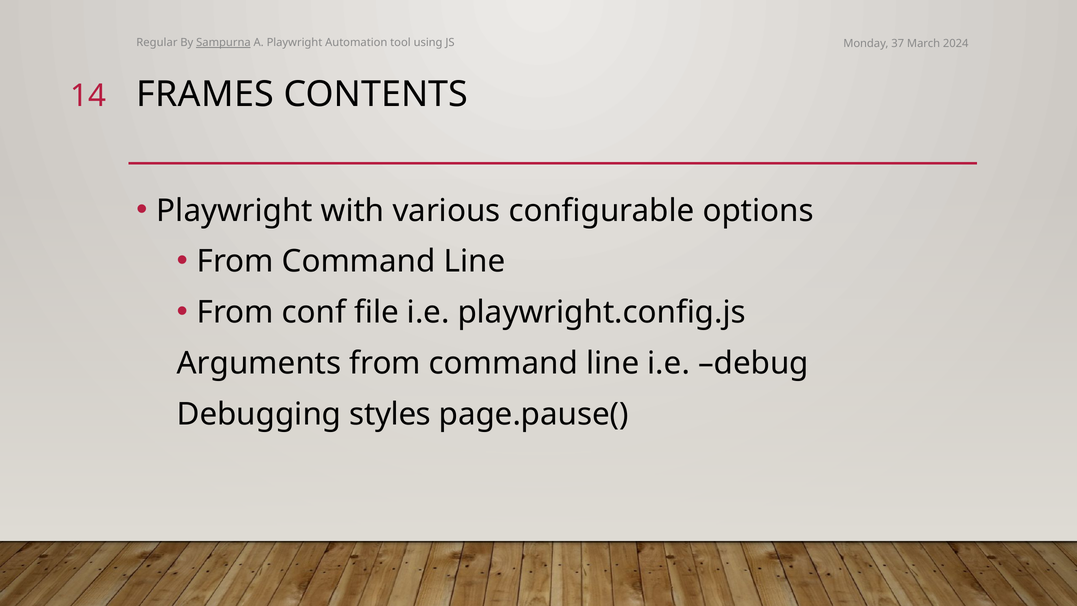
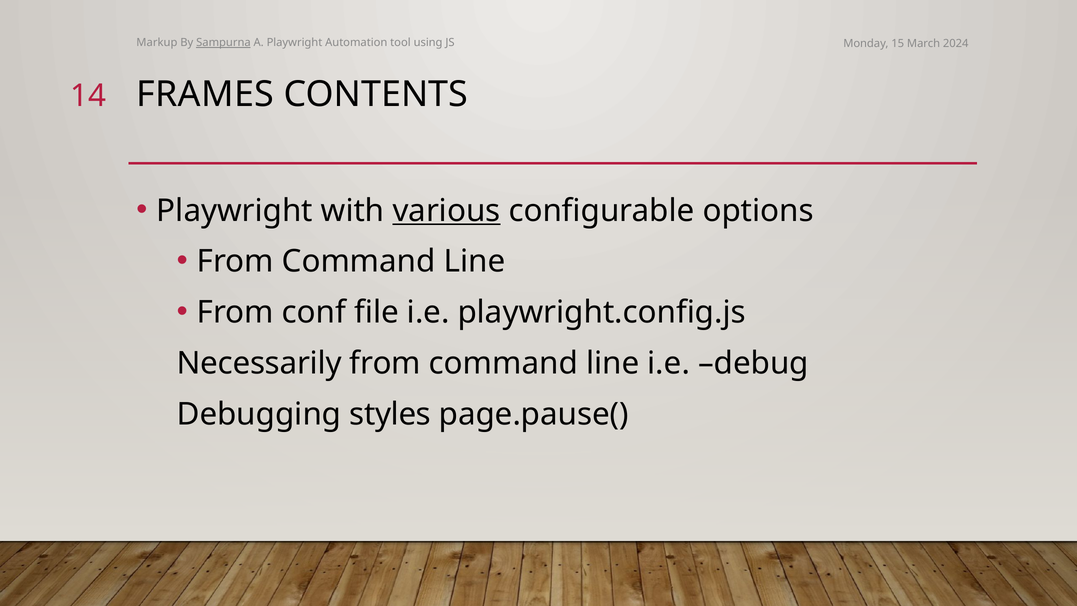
Regular: Regular -> Markup
37: 37 -> 15
various underline: none -> present
Arguments: Arguments -> Necessarily
